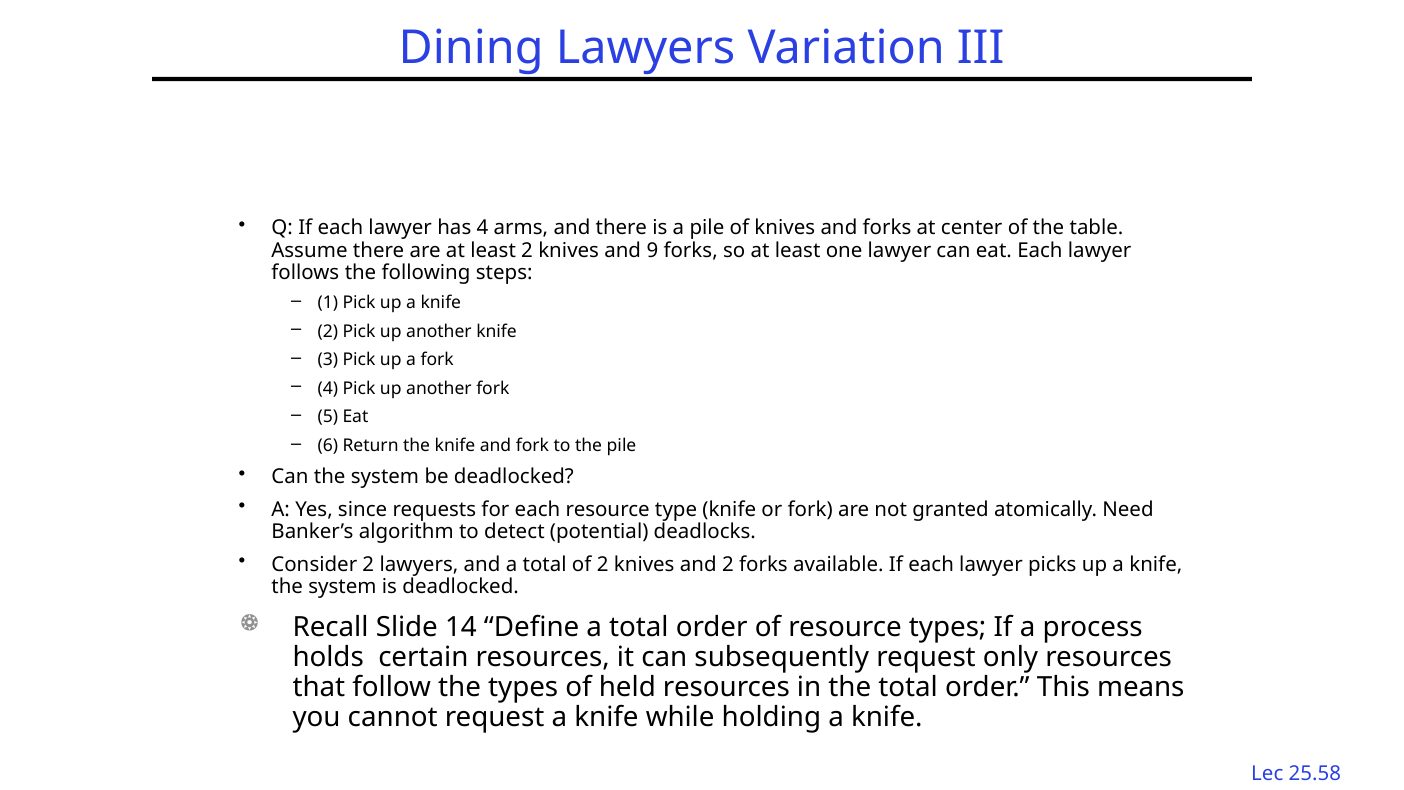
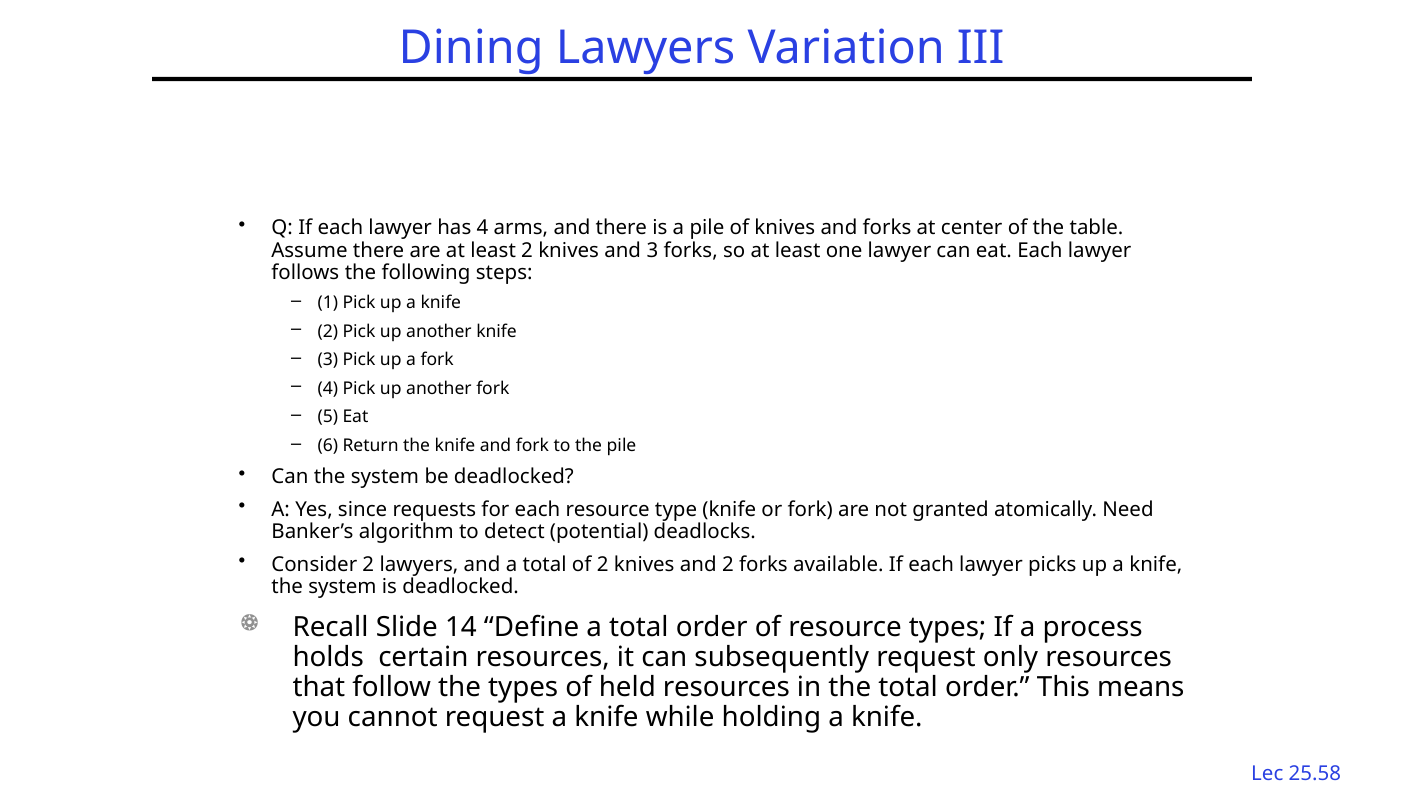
and 9: 9 -> 3
